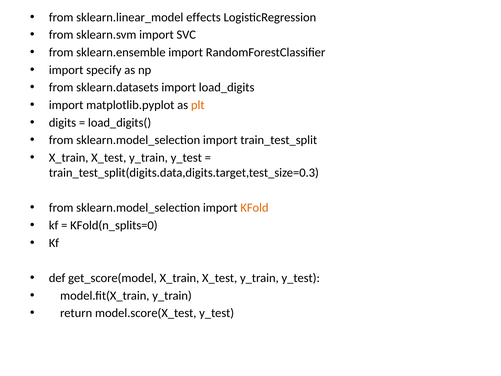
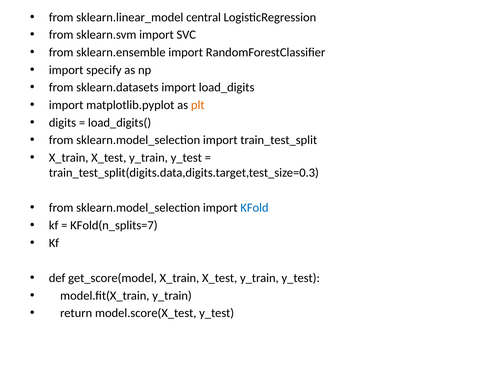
effects: effects -> central
KFold colour: orange -> blue
KFold(n_splits=0: KFold(n_splits=0 -> KFold(n_splits=7
